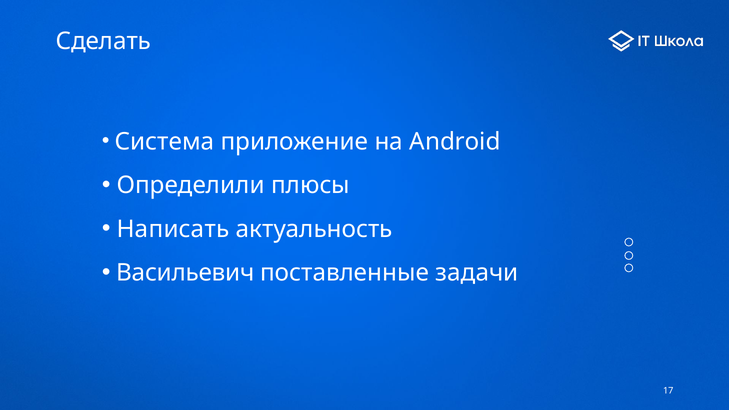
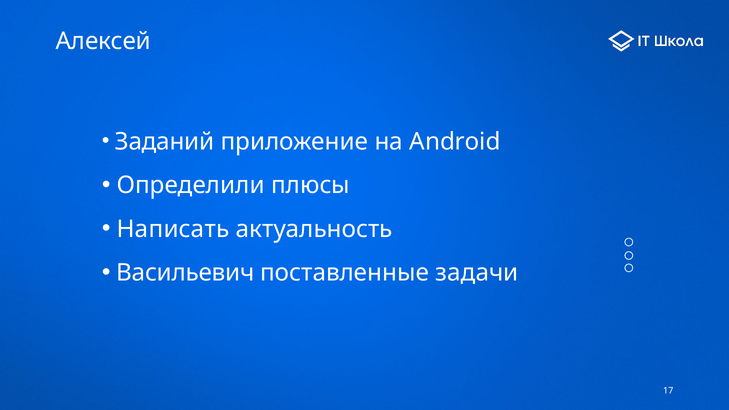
Сделать: Сделать -> Алексей
Система: Система -> Заданий
